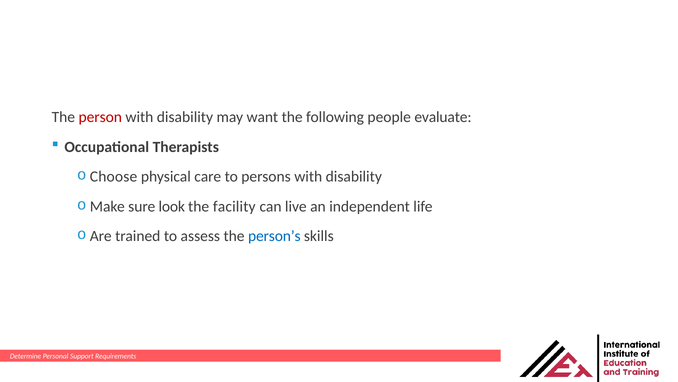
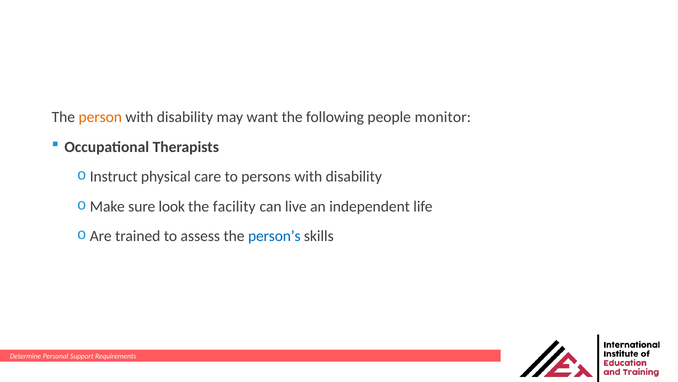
person colour: red -> orange
evaluate: evaluate -> monitor
Choose: Choose -> Instruct
